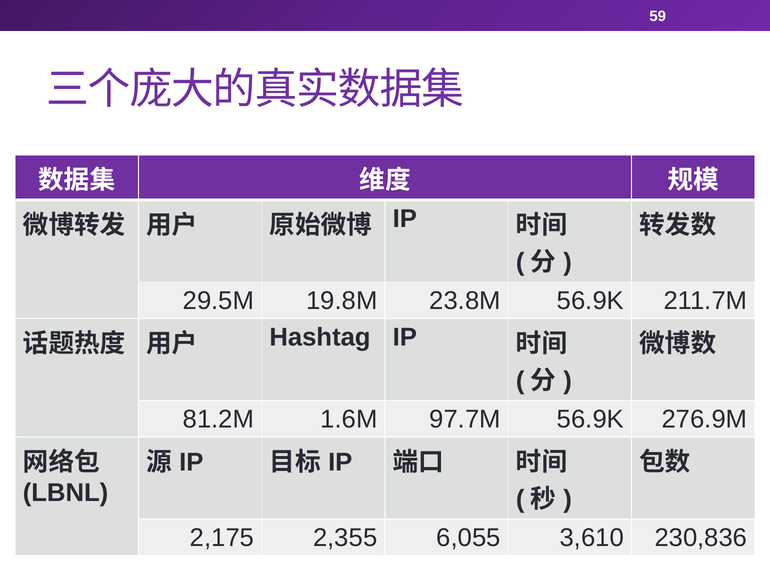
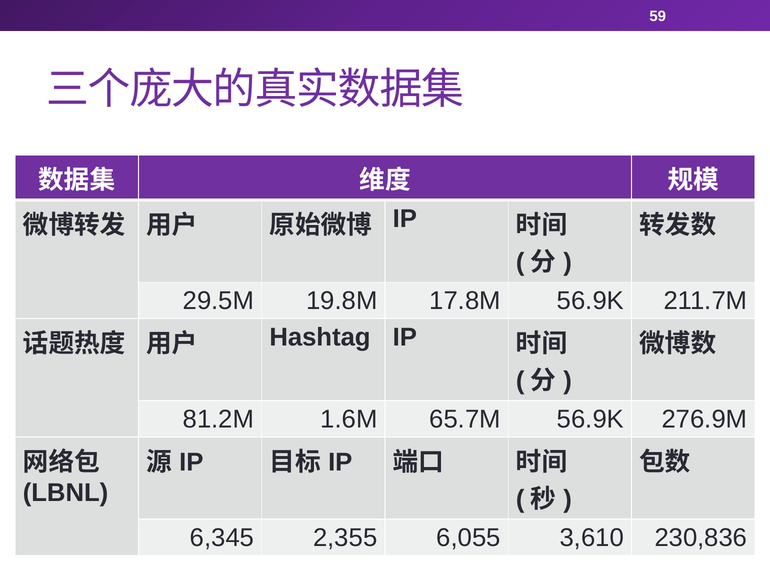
23.8M: 23.8M -> 17.8M
97.7M: 97.7M -> 65.7M
2,175: 2,175 -> 6,345
